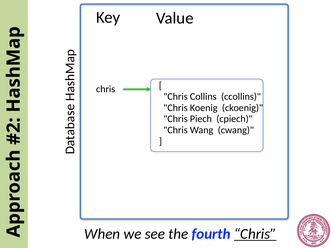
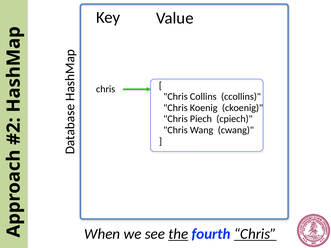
the underline: none -> present
